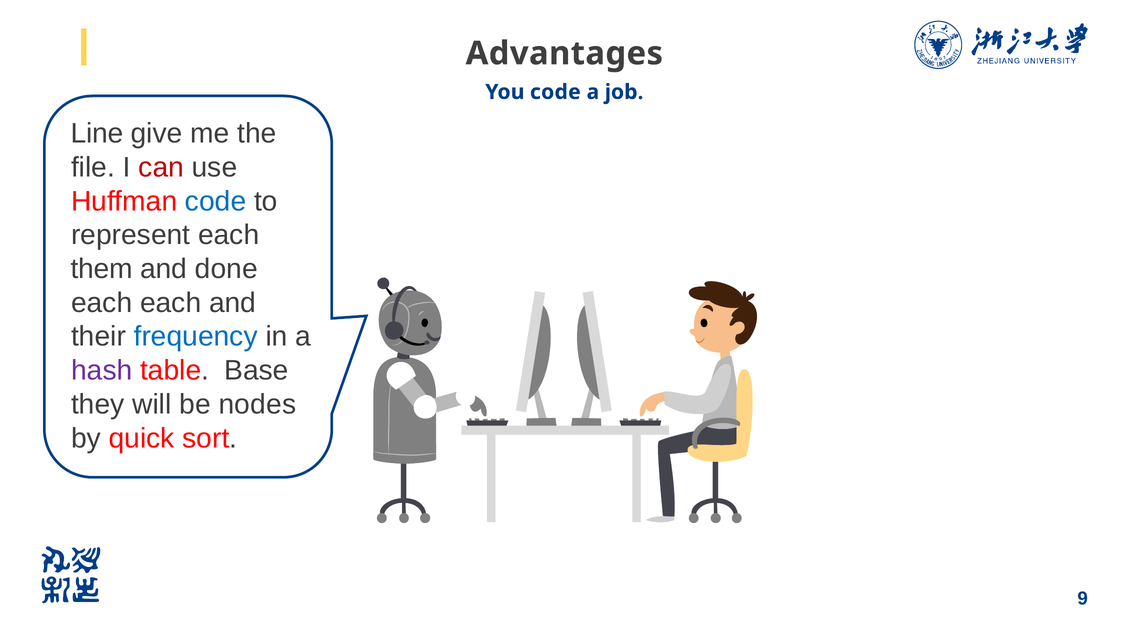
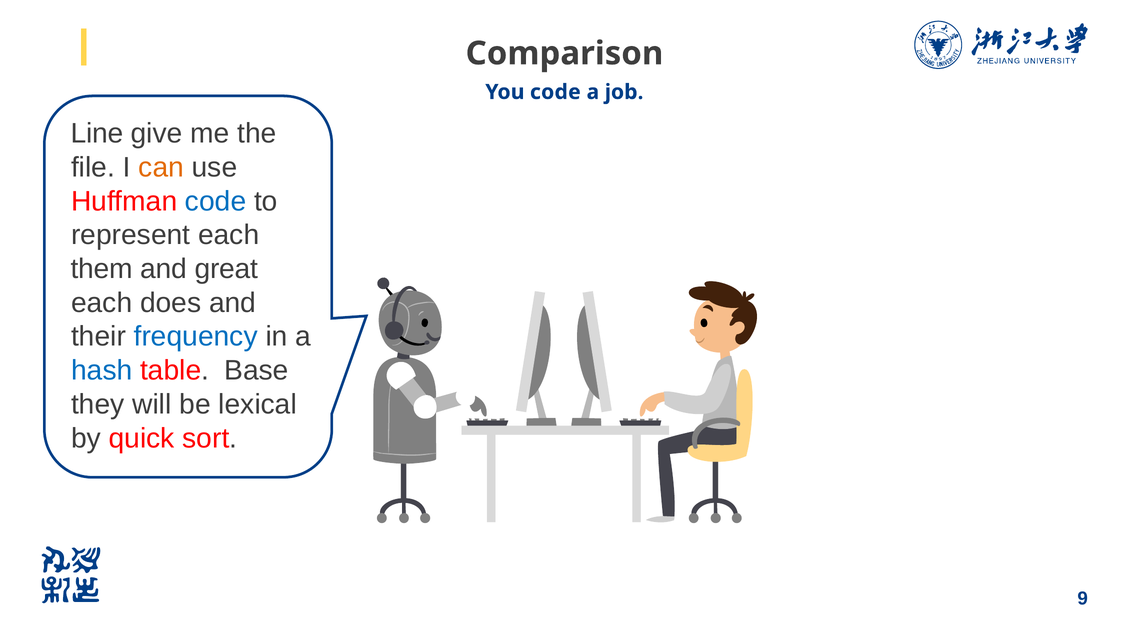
Advantages: Advantages -> Comparison
can colour: red -> orange
done: done -> great
each each: each -> does
hash colour: purple -> blue
nodes: nodes -> lexical
